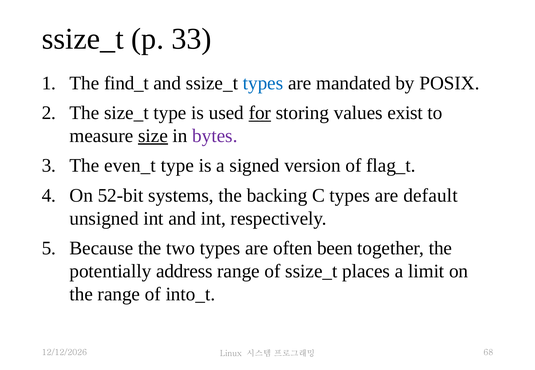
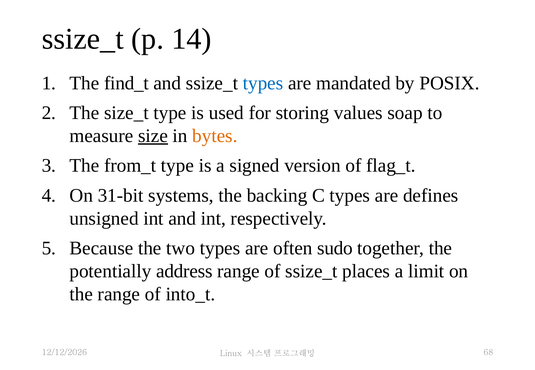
33: 33 -> 14
for underline: present -> none
exist: exist -> soap
bytes colour: purple -> orange
even_t: even_t -> from_t
52-bit: 52-bit -> 31-bit
default: default -> defines
been: been -> sudo
